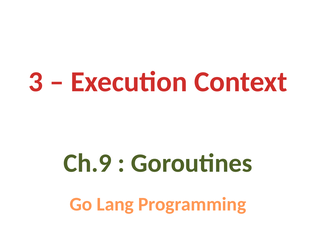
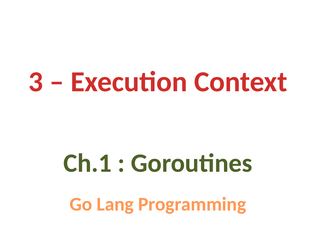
Ch.9: Ch.9 -> Ch.1
